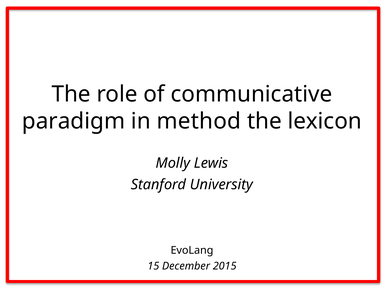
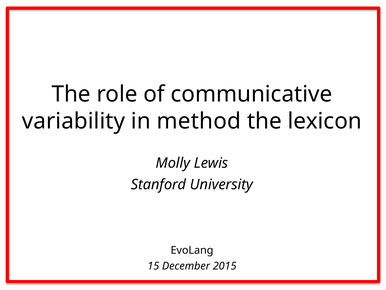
paradigm: paradigm -> variability
